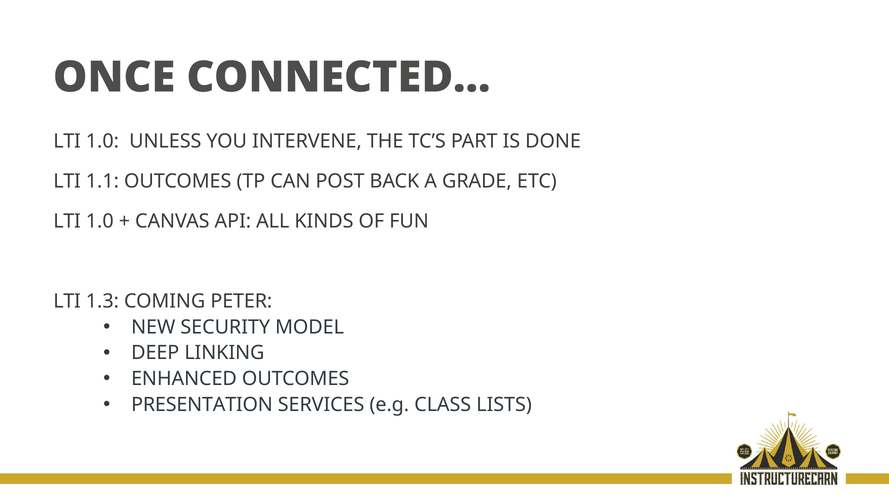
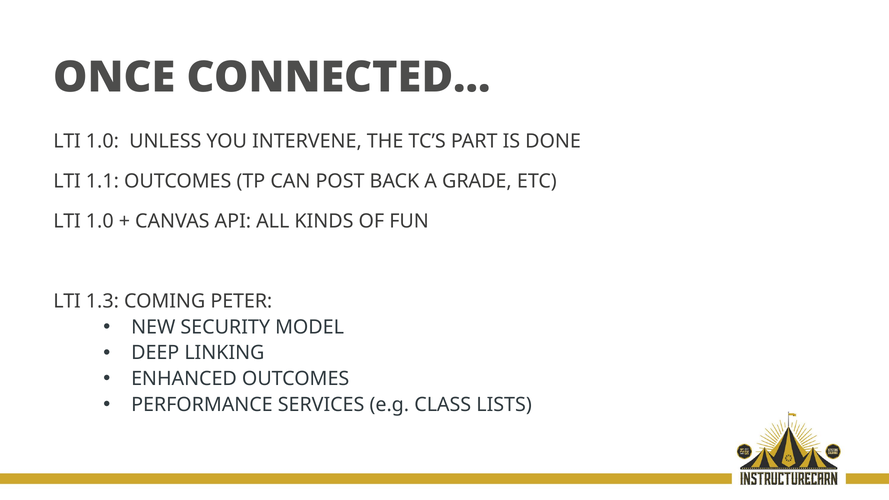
PRESENTATION: PRESENTATION -> PERFORMANCE
